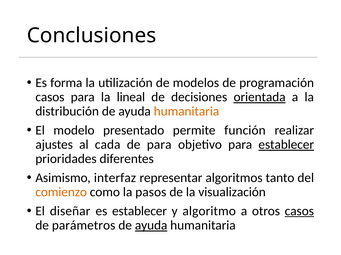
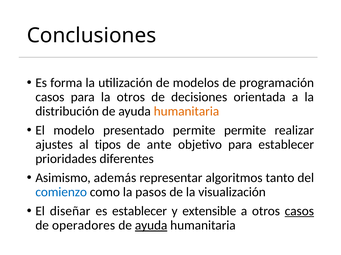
la lineal: lineal -> otros
orientada underline: present -> none
permite función: función -> permite
cada: cada -> tipos
de para: para -> ante
establecer at (286, 145) underline: present -> none
interfaz: interfaz -> además
comienzo colour: orange -> blue
algoritmo: algoritmo -> extensible
parámetros: parámetros -> operadores
